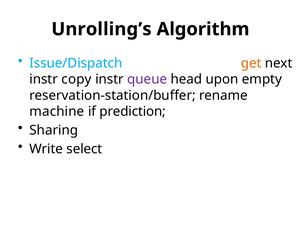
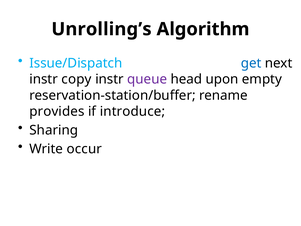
get colour: orange -> blue
machine: machine -> provides
prediction: prediction -> introduce
select: select -> occur
